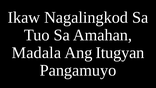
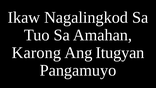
Madala: Madala -> Karong
